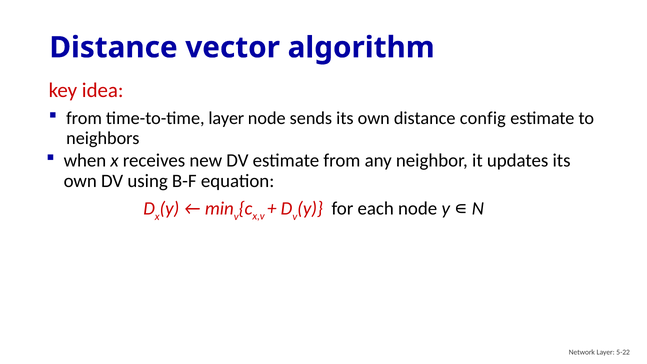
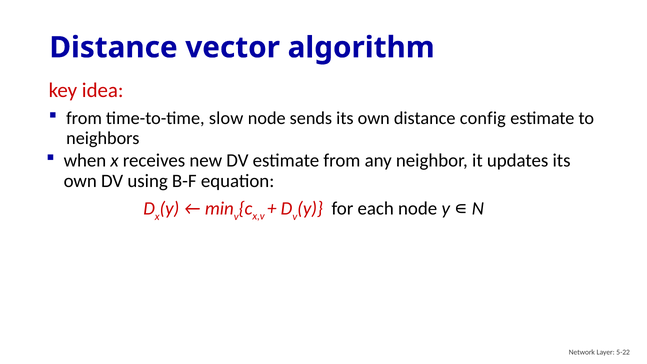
time-to-time layer: layer -> slow
